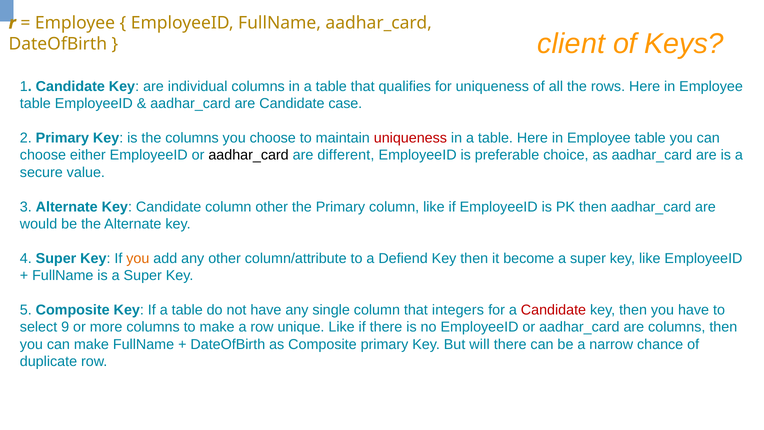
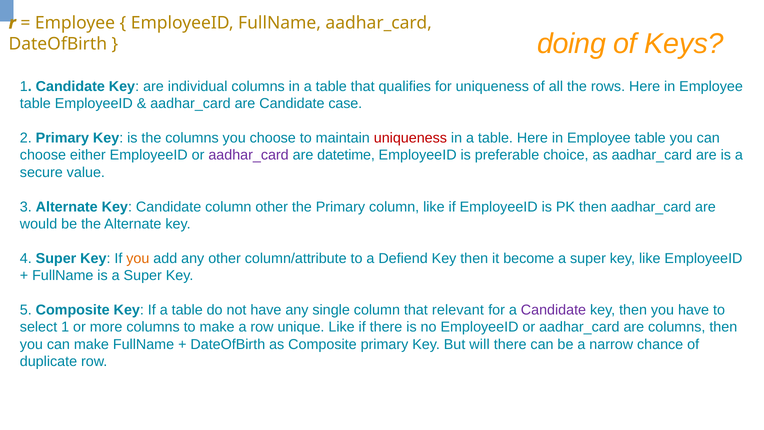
client: client -> doing
aadhar_card at (249, 155) colour: black -> purple
different: different -> datetime
integers: integers -> relevant
Candidate at (553, 310) colour: red -> purple
select 9: 9 -> 1
